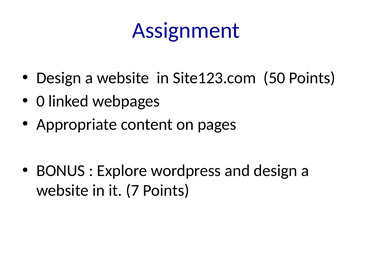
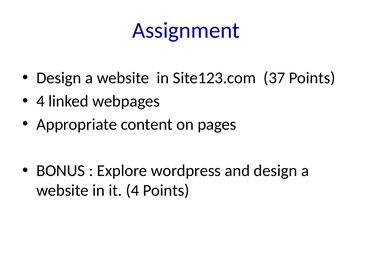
50: 50 -> 37
0 at (40, 101): 0 -> 4
it 7: 7 -> 4
